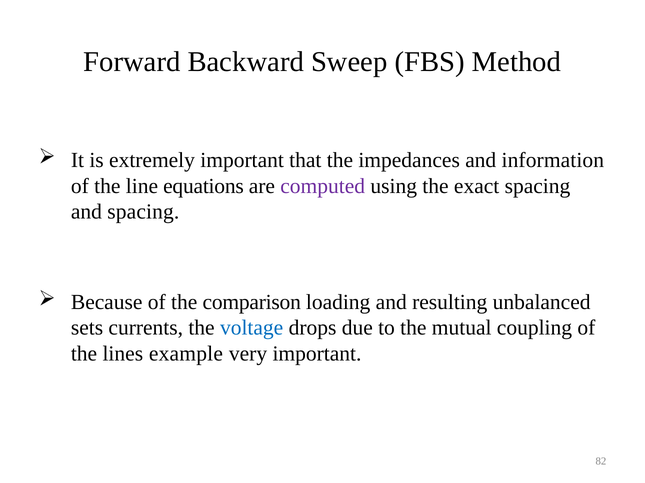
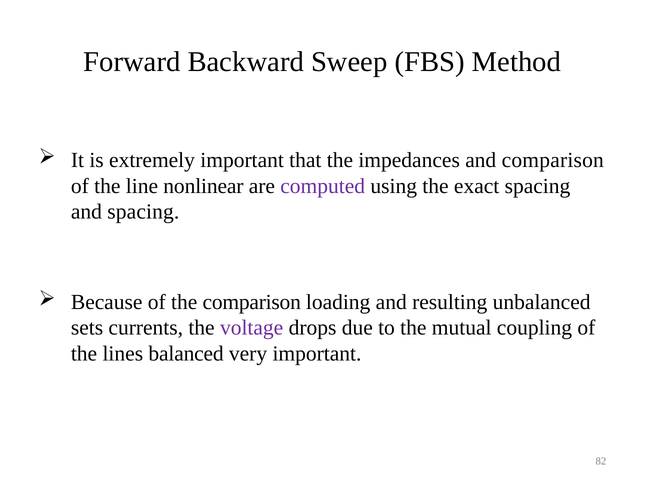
and information: information -> comparison
equations: equations -> nonlinear
voltage colour: blue -> purple
example: example -> balanced
